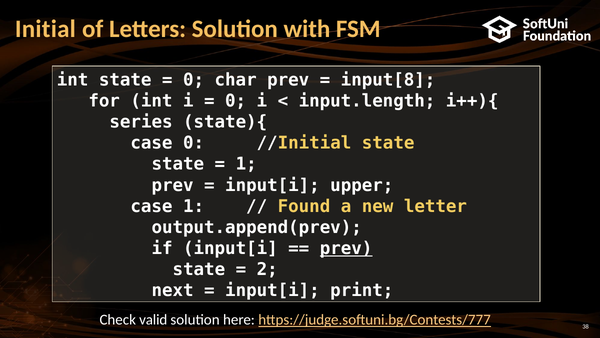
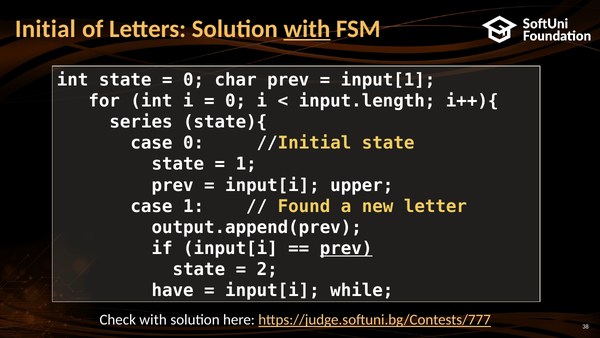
with at (307, 29) underline: none -> present
input[8: input[8 -> input[1
next: next -> have
print: print -> while
Check valid: valid -> with
